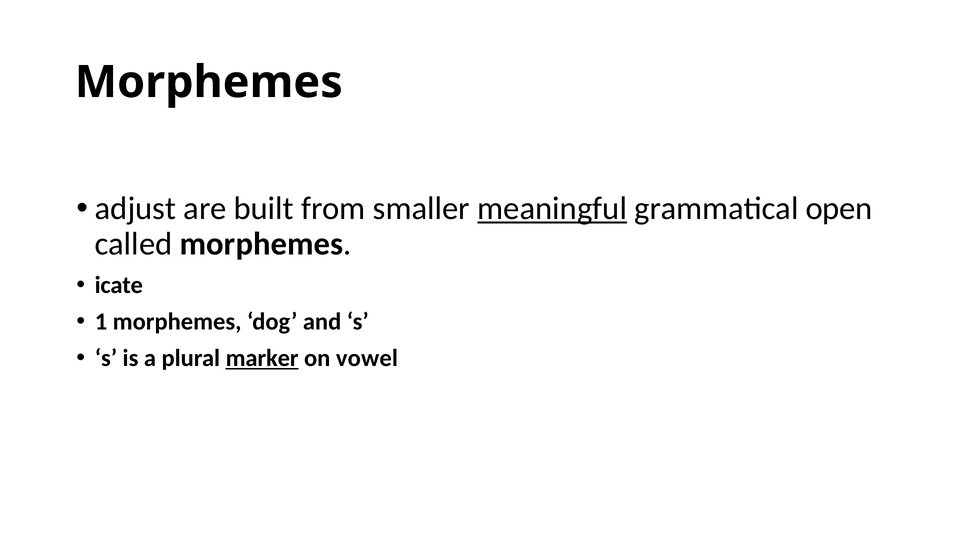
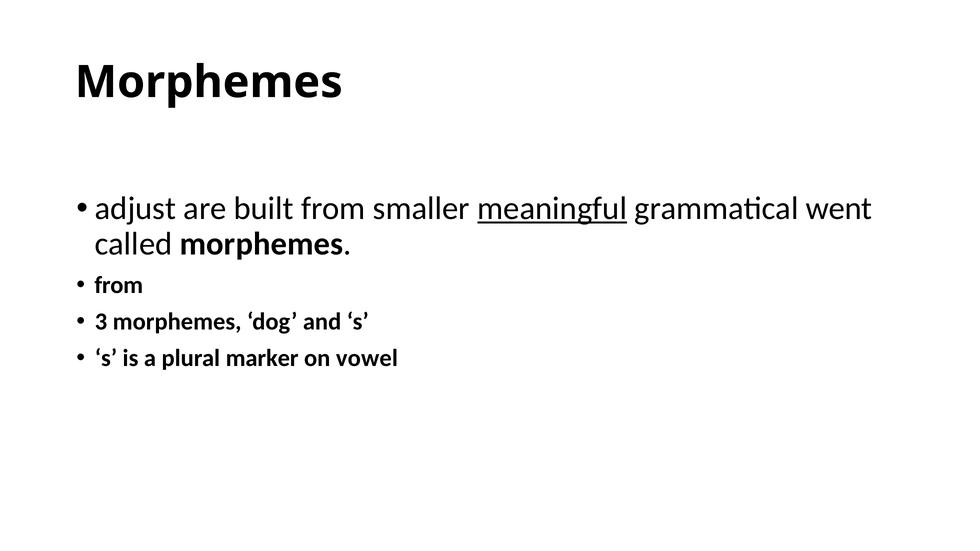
open: open -> went
icate at (119, 285): icate -> from
1: 1 -> 3
marker underline: present -> none
